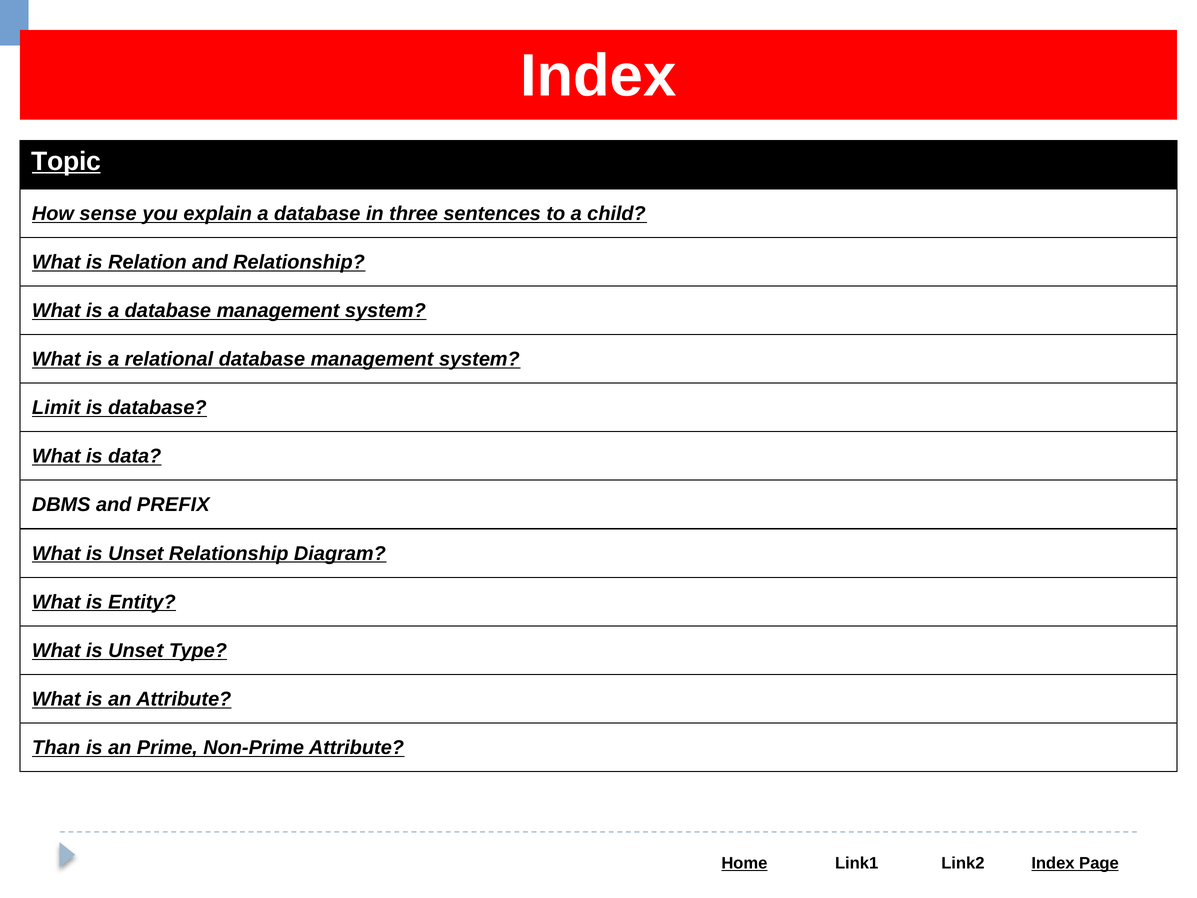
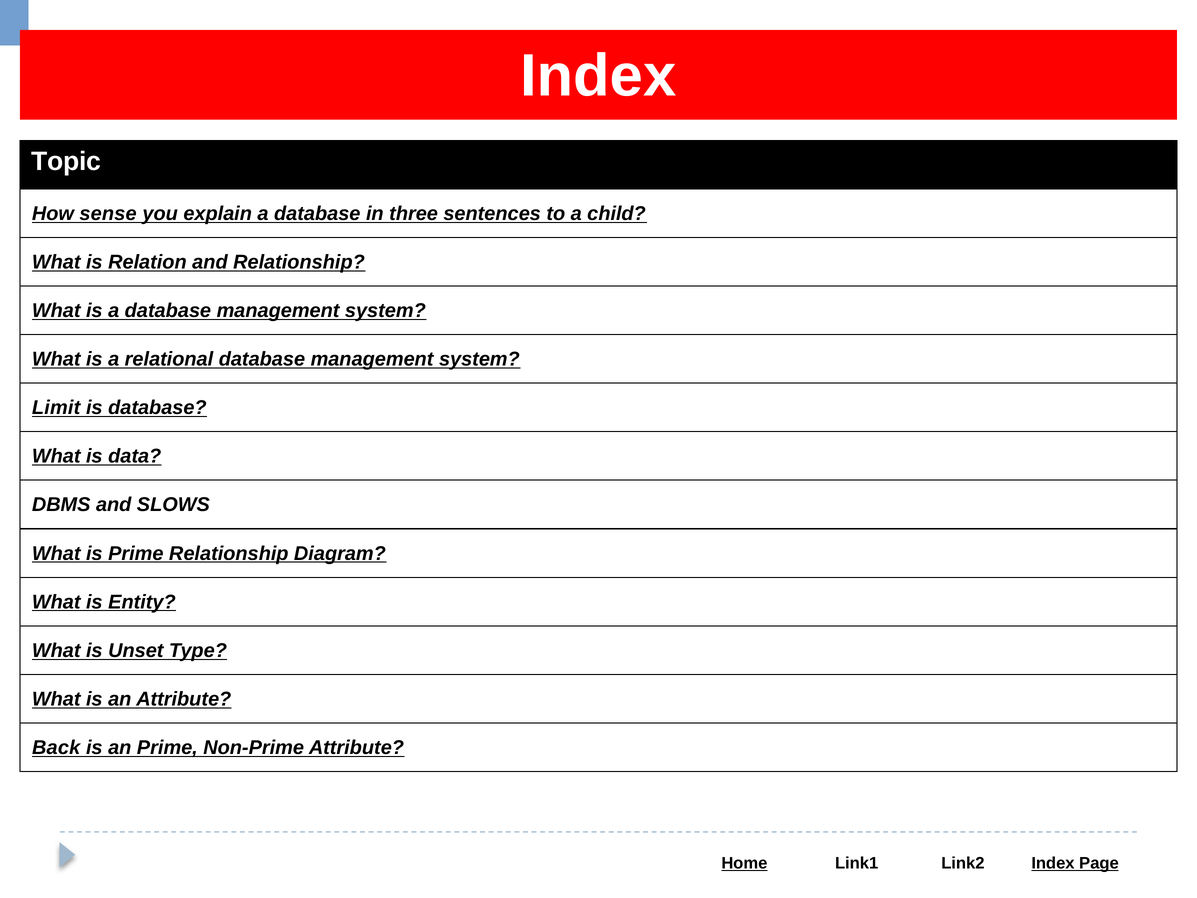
Topic underline: present -> none
PREFIX: PREFIX -> SLOWS
Unset at (136, 553): Unset -> Prime
Than: Than -> Back
